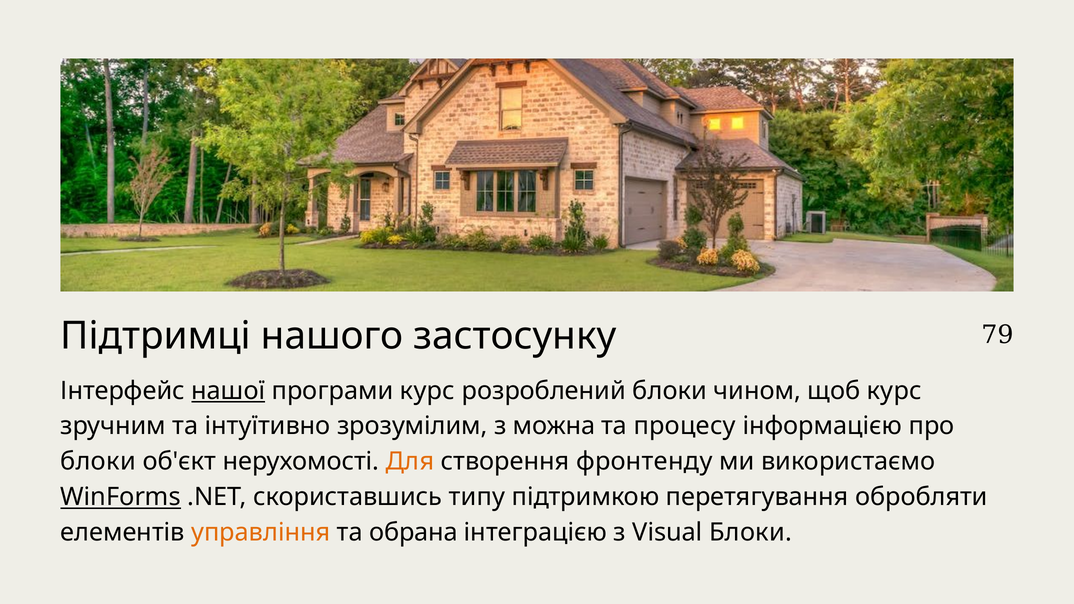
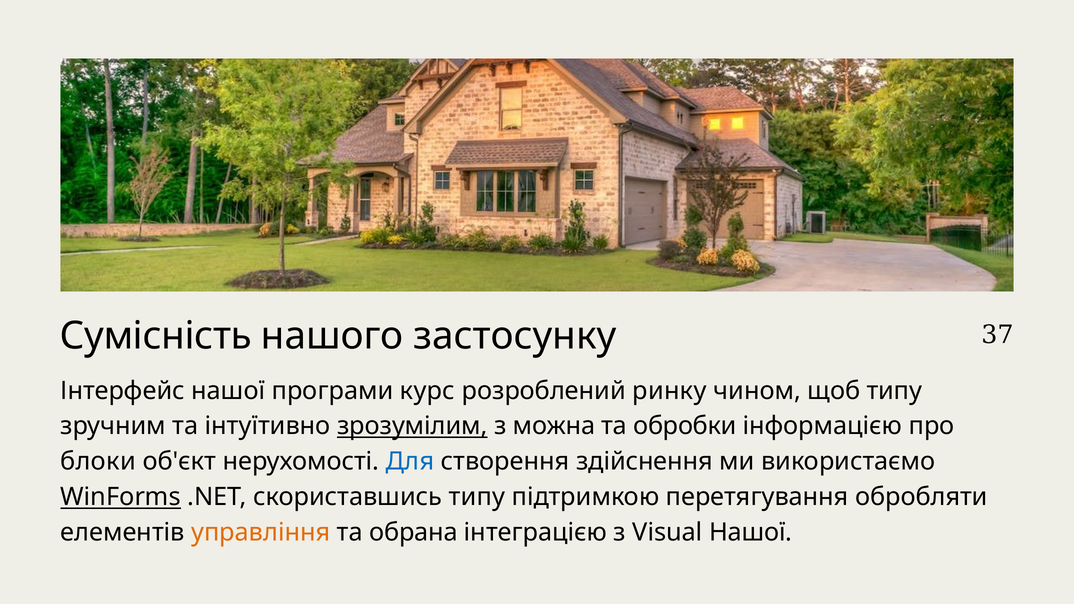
Підтримці: Підтримці -> Сумісність
79: 79 -> 37
нашої at (228, 391) underline: present -> none
розроблений блоки: блоки -> ринку
щоб курс: курс -> типу
зрозумілим underline: none -> present
процесу: процесу -> обробки
Для colour: orange -> blue
фронтенду: фронтенду -> здійснення
Visual Блоки: Блоки -> Нашої
